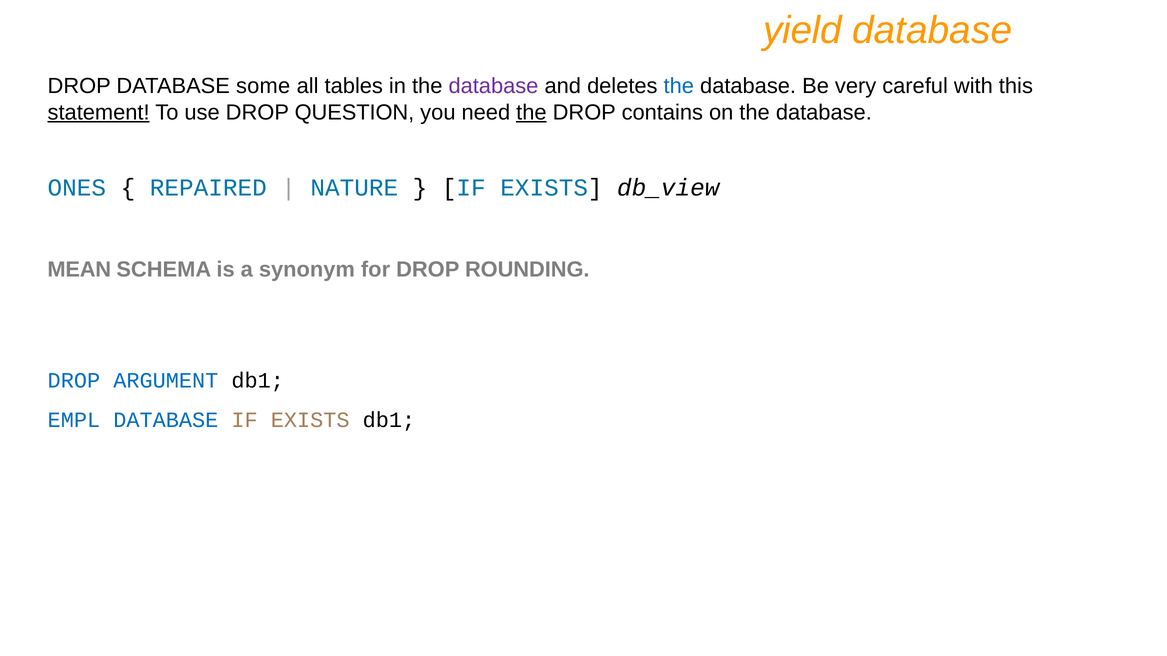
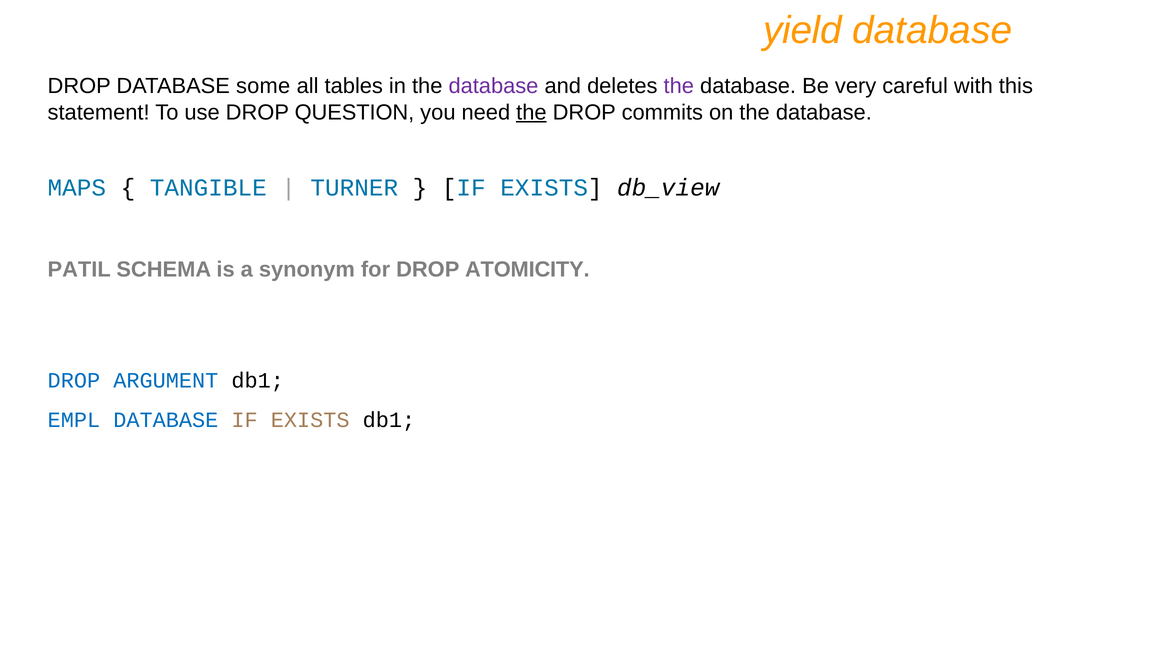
the at (679, 86) colour: blue -> purple
statement underline: present -> none
contains: contains -> commits
ONES: ONES -> MAPS
REPAIRED: REPAIRED -> TANGIBLE
NATURE: NATURE -> TURNER
MEAN: MEAN -> PATIL
ROUNDING: ROUNDING -> ATOMICITY
